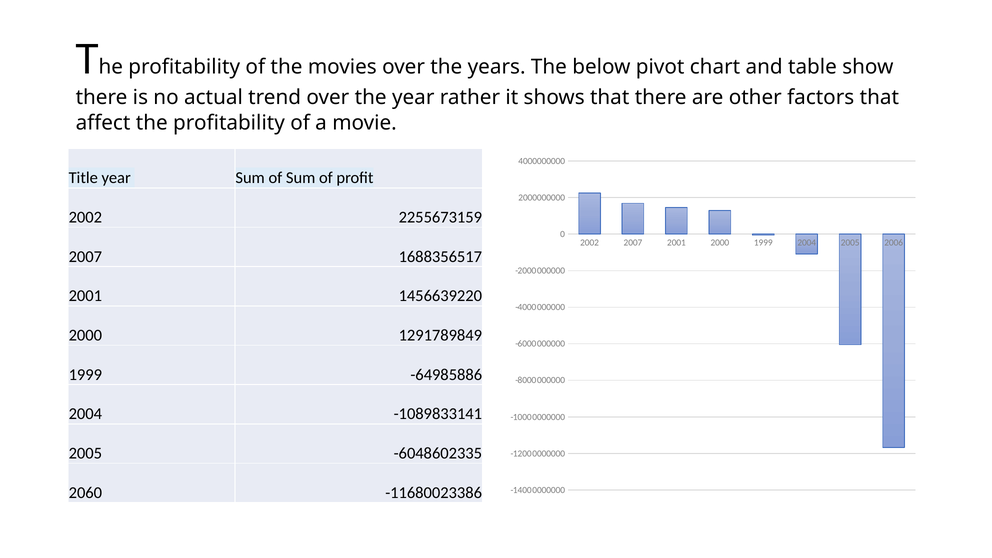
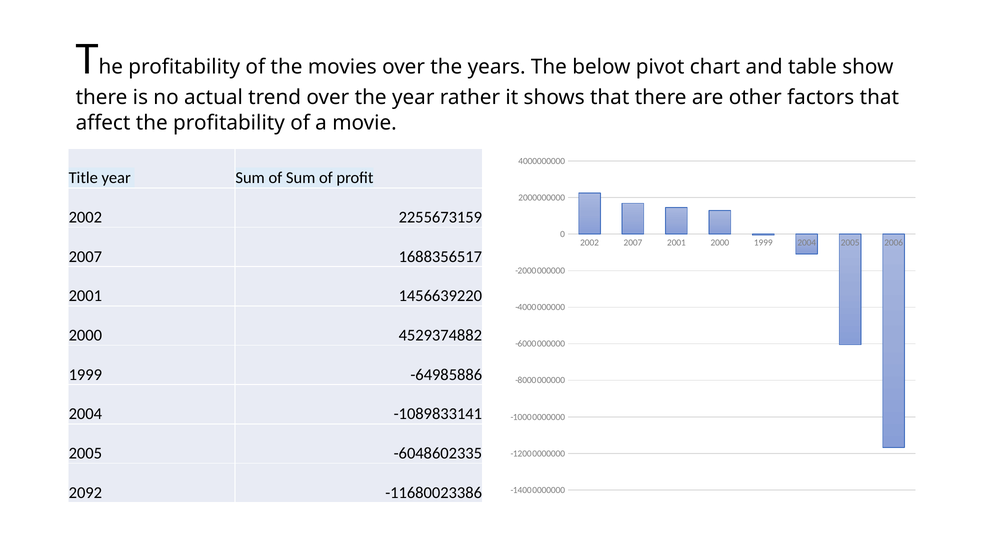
1291789849: 1291789849 -> 4529374882
2060: 2060 -> 2092
